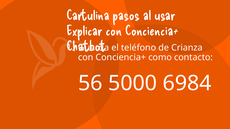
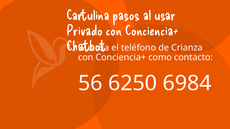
Explicar: Explicar -> Privado
5000: 5000 -> 6250
